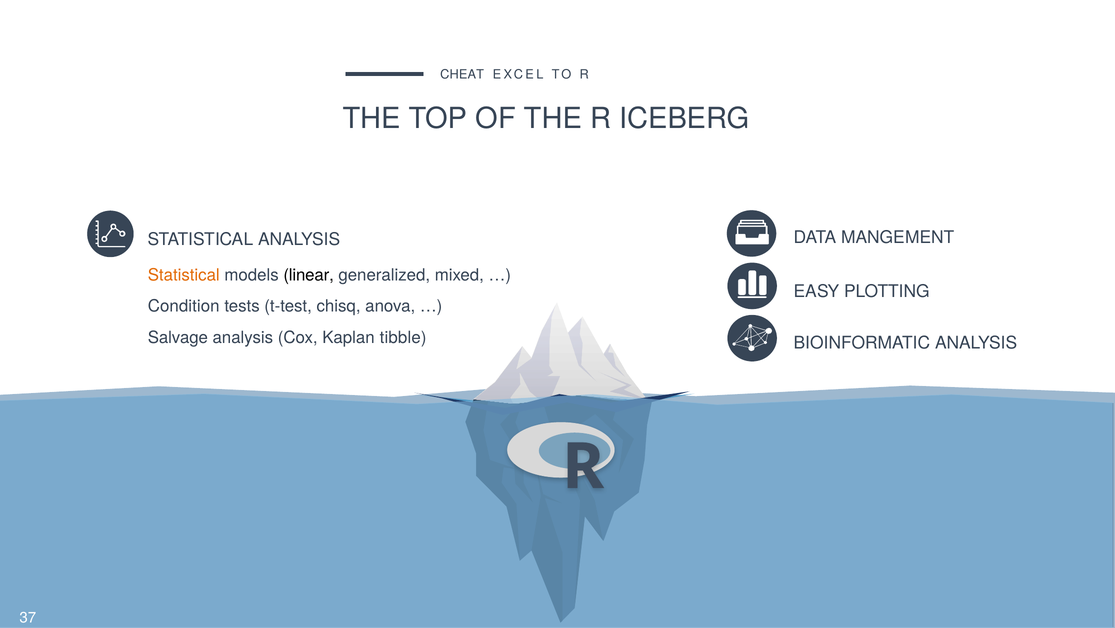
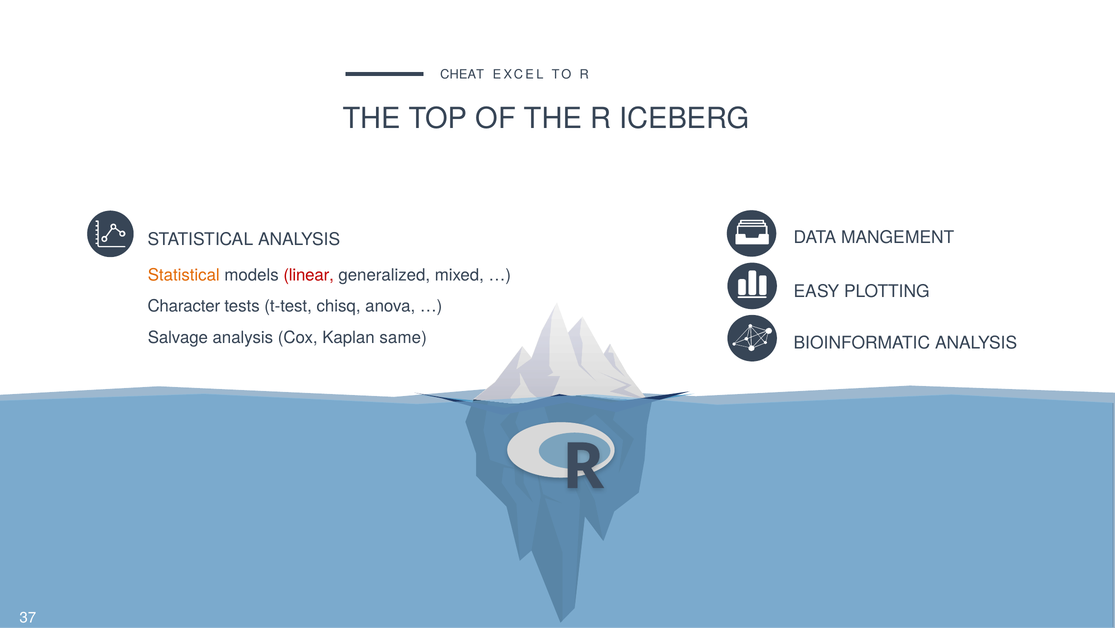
linear colour: black -> red
Condition: Condition -> Character
tibble: tibble -> same
